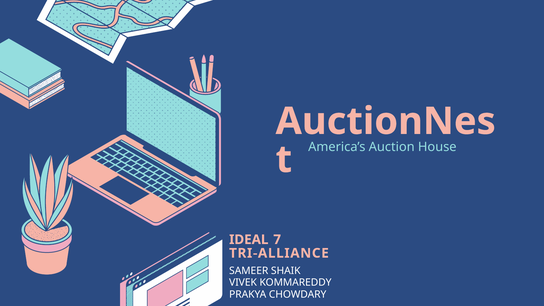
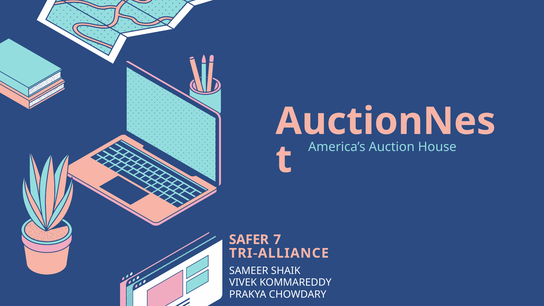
IDEAL: IDEAL -> SAFER
